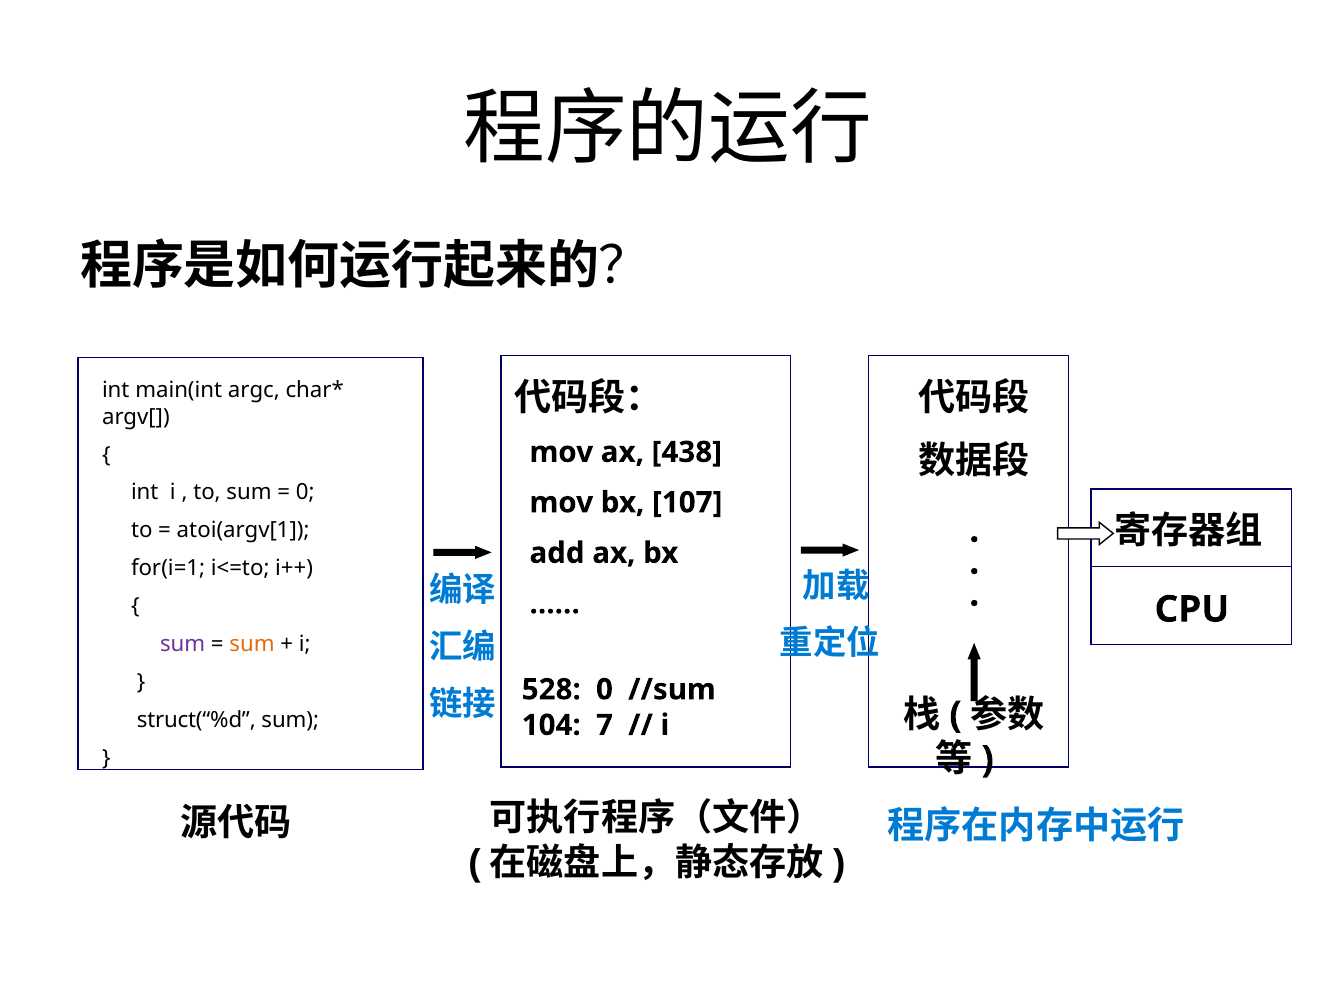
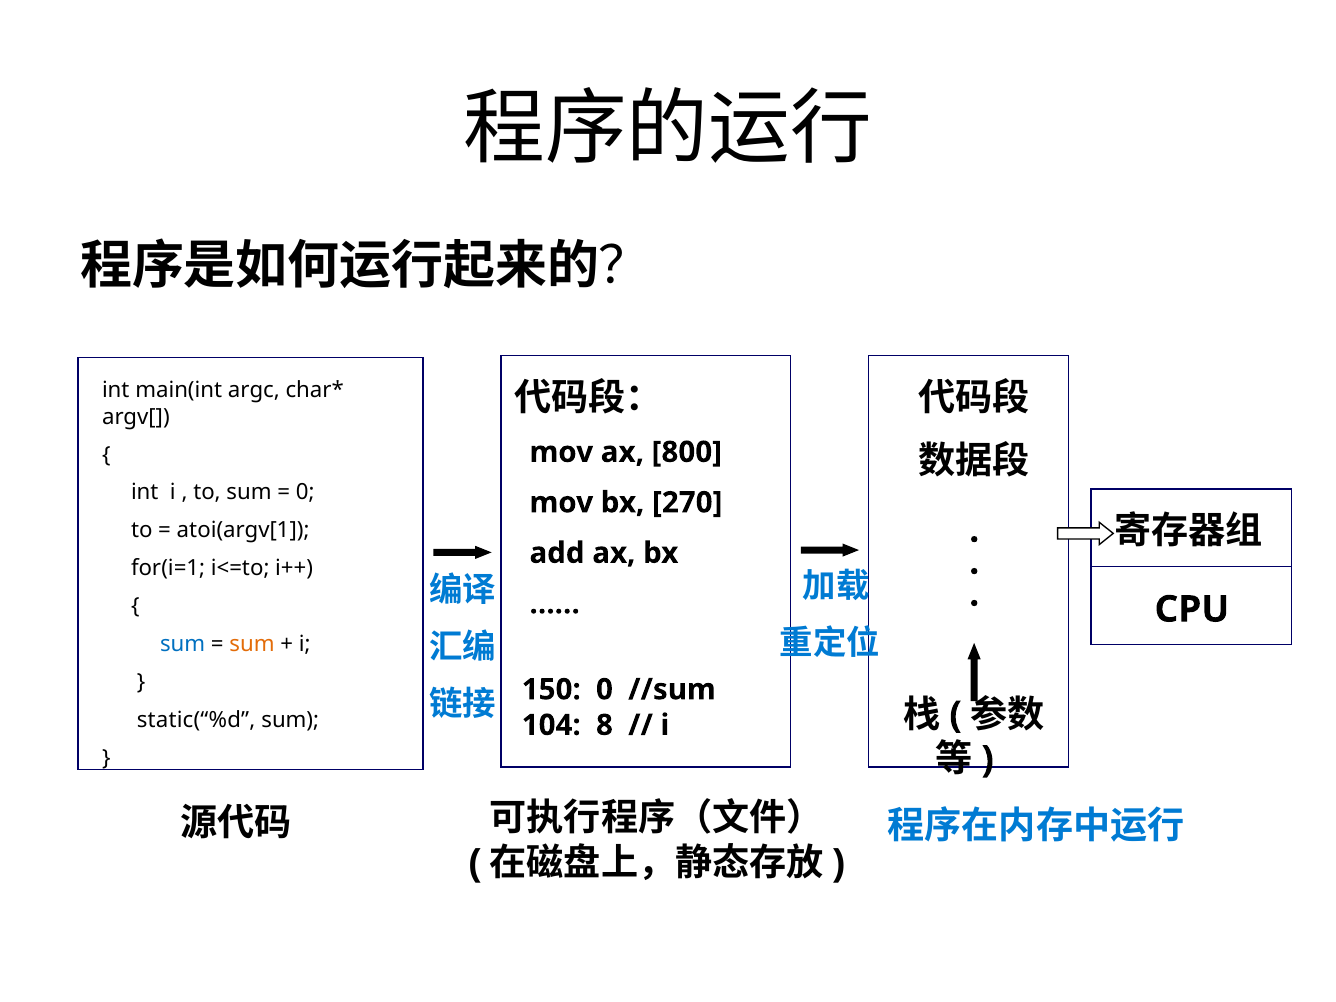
438: 438 -> 800
107: 107 -> 270
sum at (183, 644) colour: purple -> blue
528: 528 -> 150
struct(“%d: struct(“%d -> static(“%d
7: 7 -> 8
